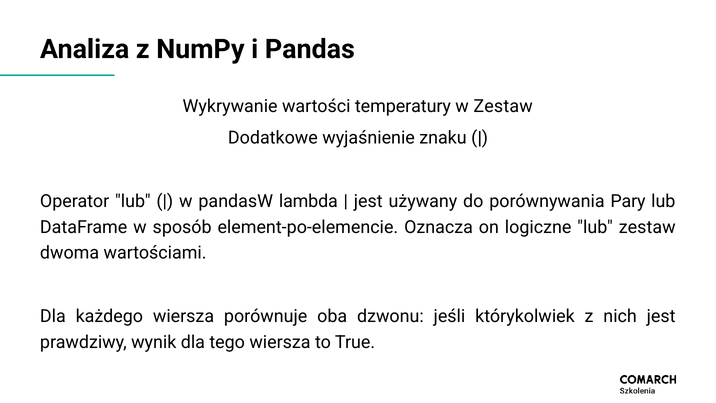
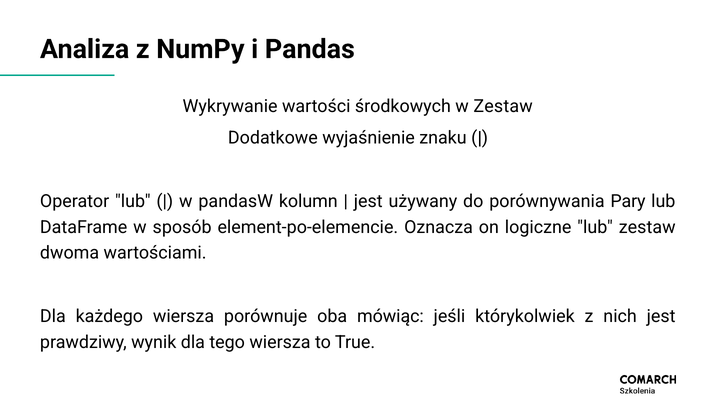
temperatury: temperatury -> środkowych
lambda: lambda -> kolumn
dzwonu: dzwonu -> mówiąc
